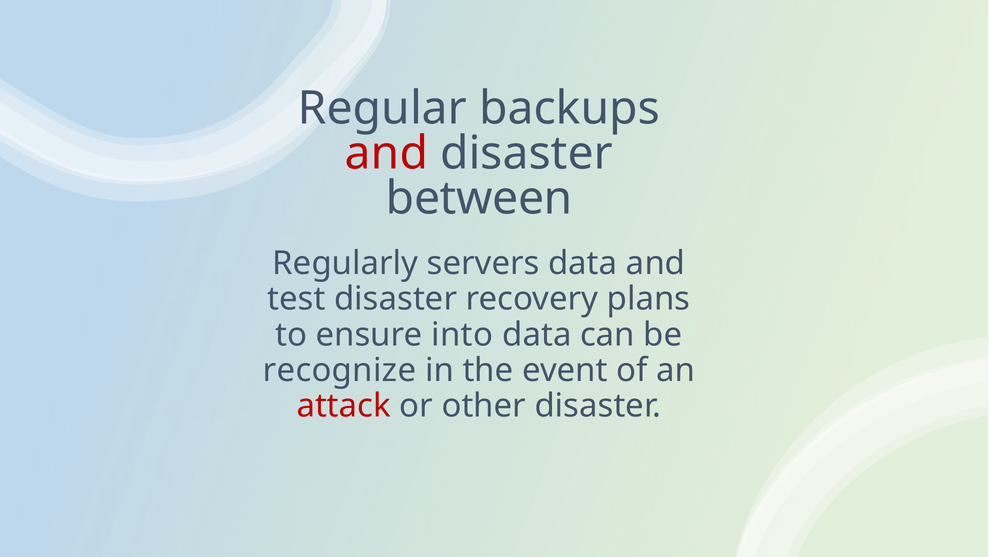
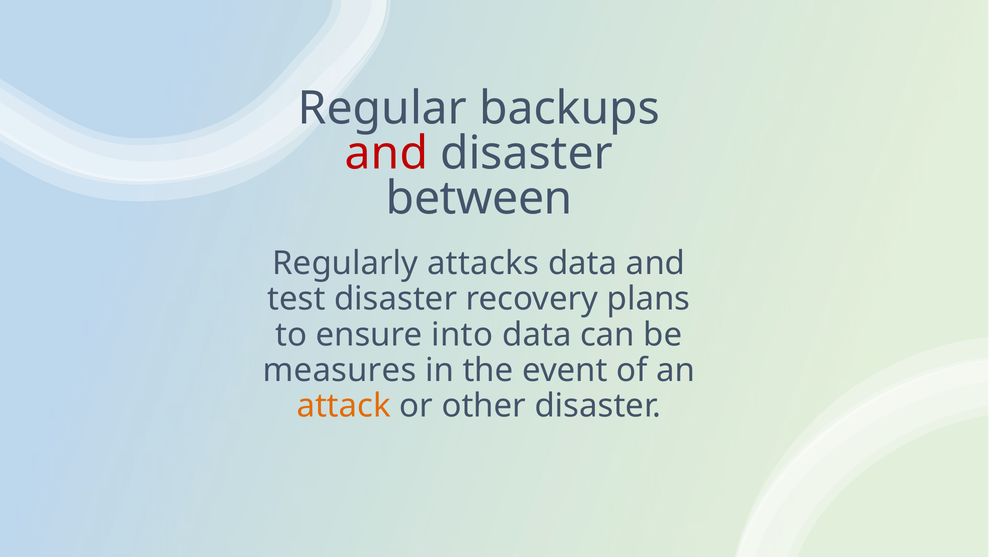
servers: servers -> attacks
recognize: recognize -> measures
attack colour: red -> orange
